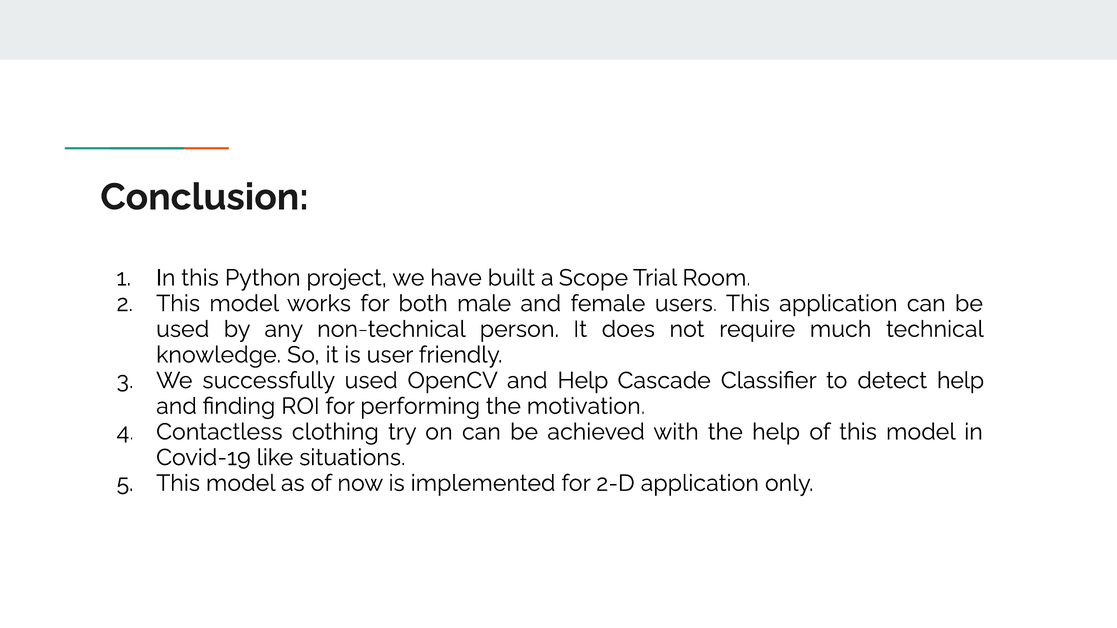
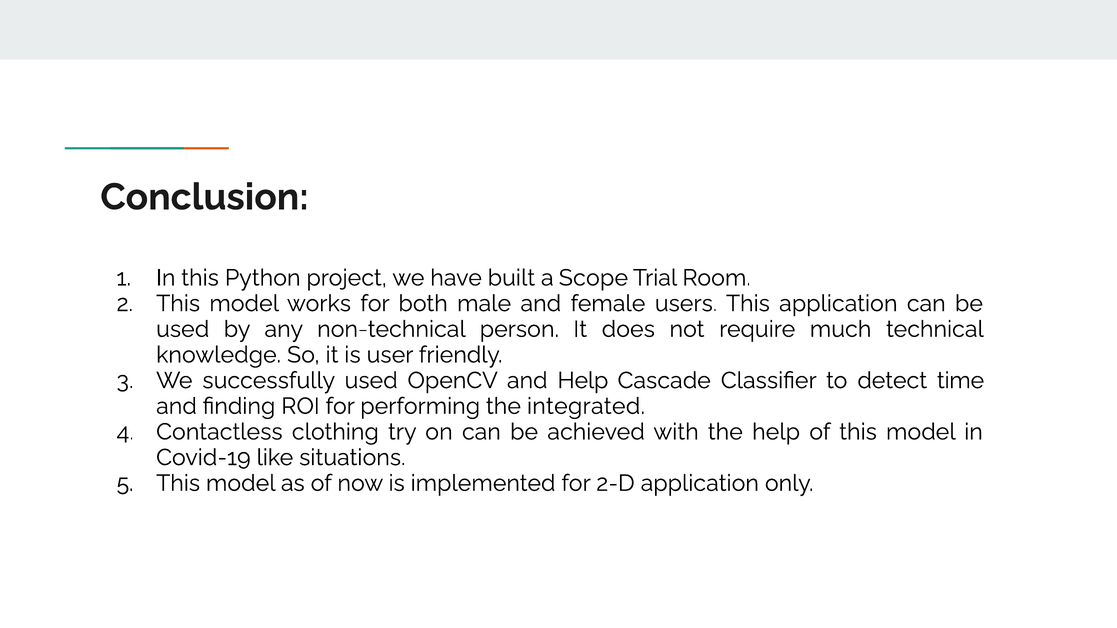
detect help: help -> time
motivation: motivation -> integrated
